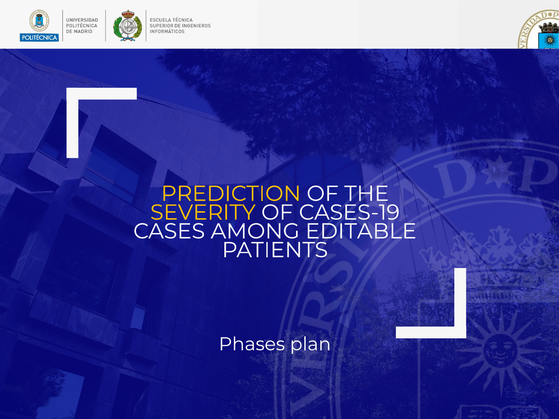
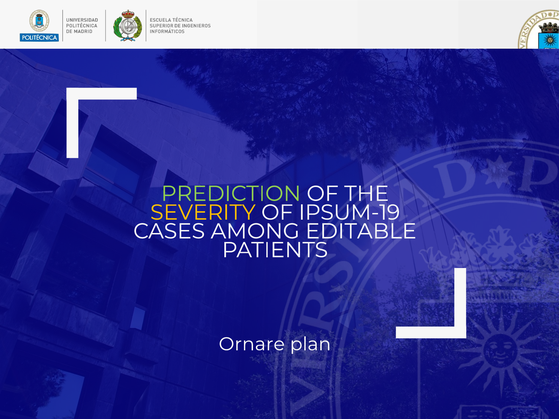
PREDICTION colour: yellow -> light green
CASES-19: CASES-19 -> IPSUM-19
Phases: Phases -> Ornare
